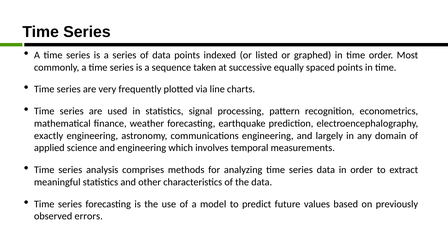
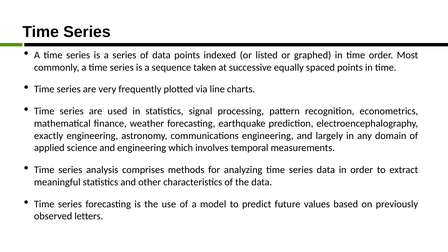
errors: errors -> letters
